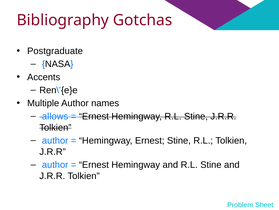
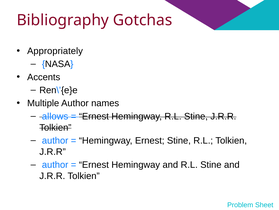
Postgraduate: Postgraduate -> Appropriately
